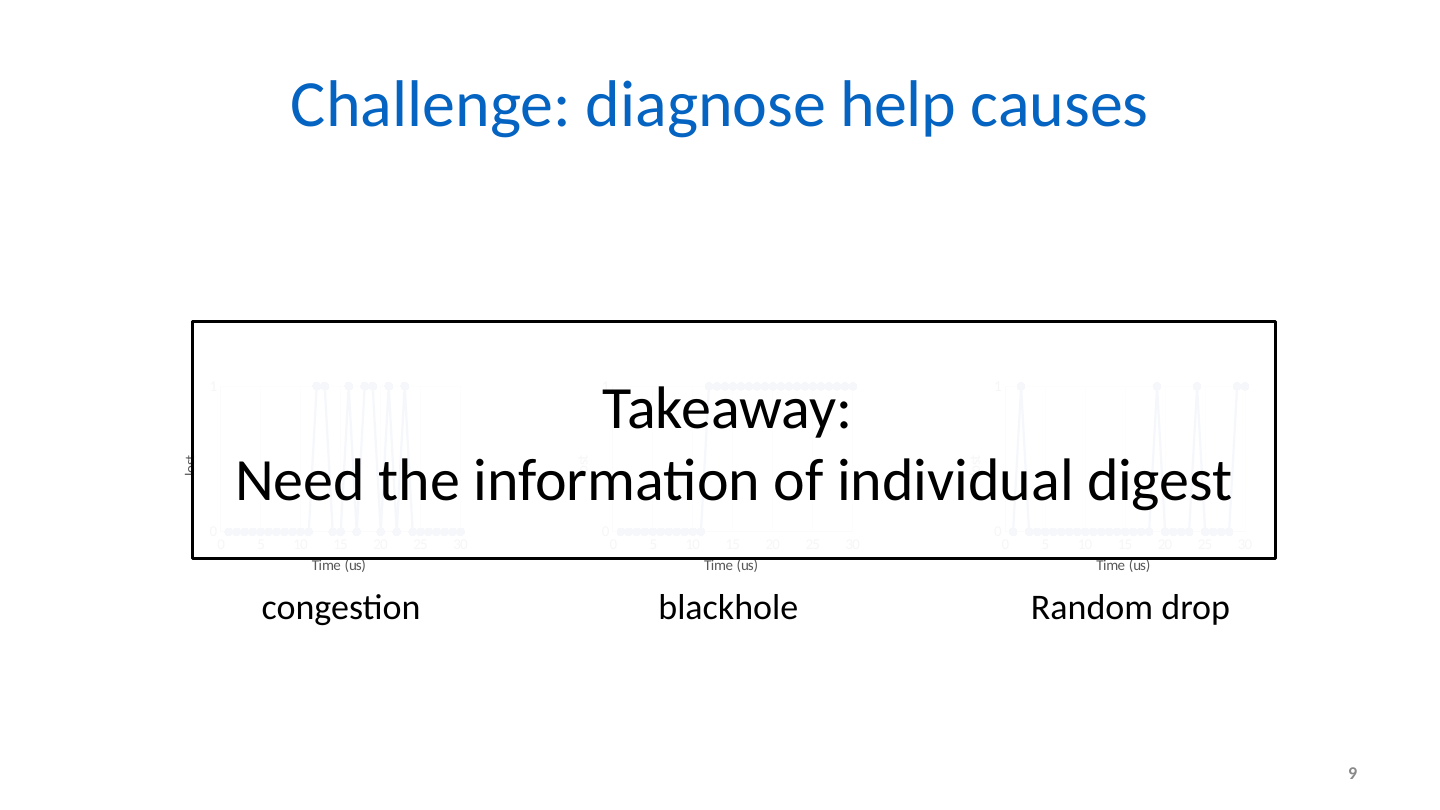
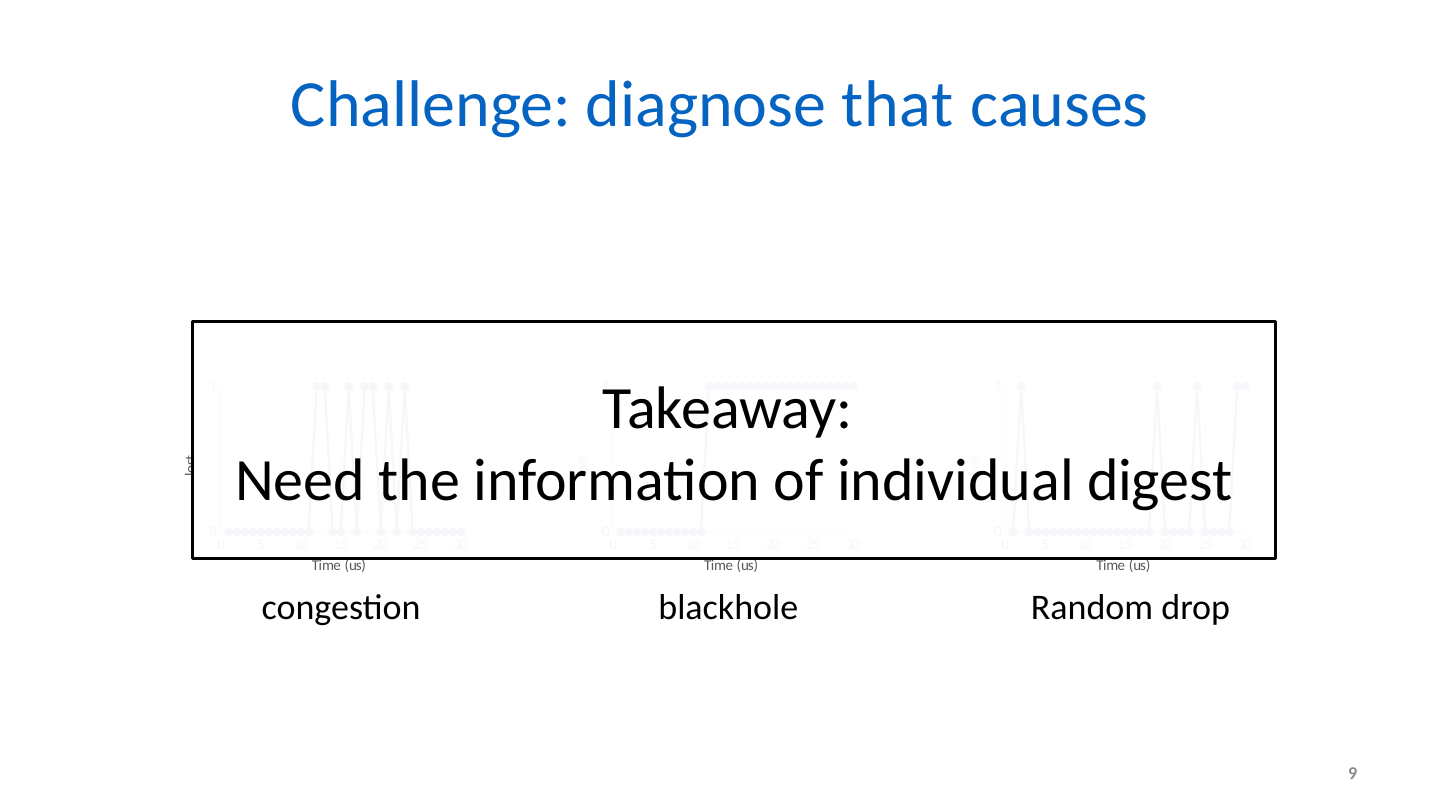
help: help -> that
